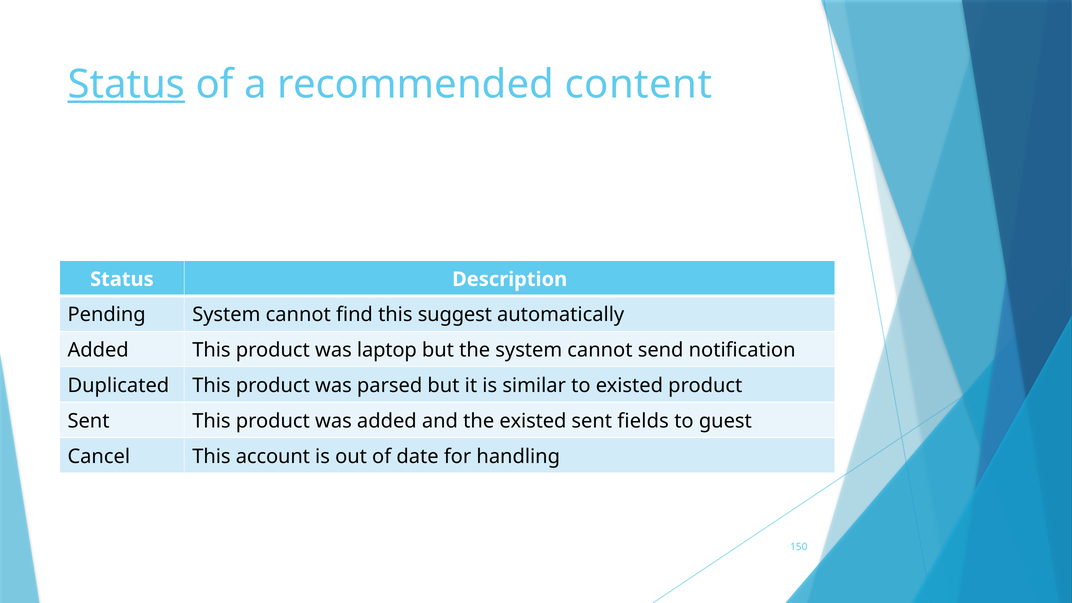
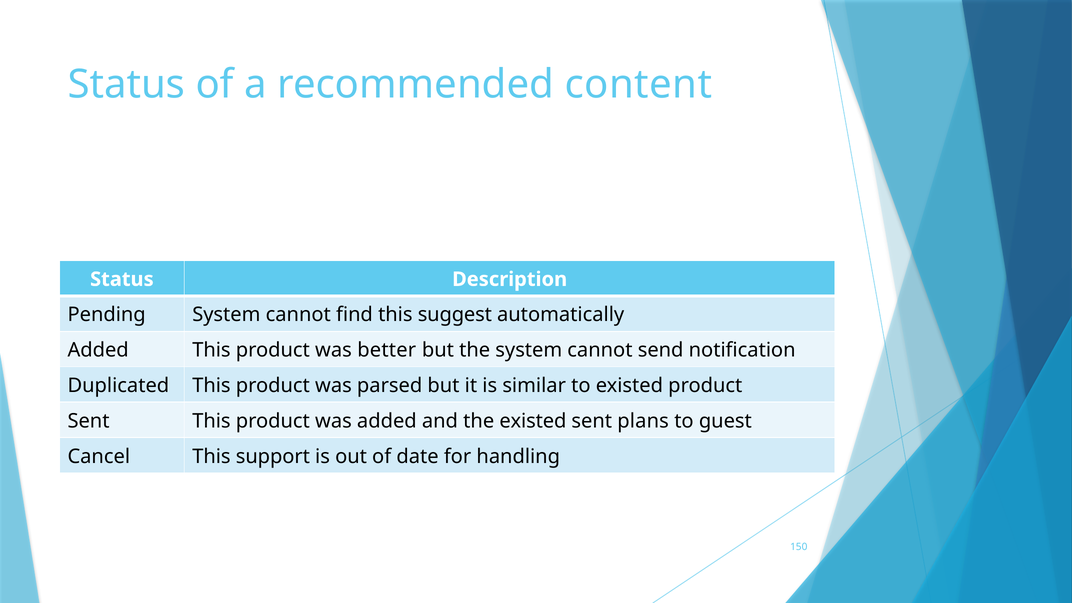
Status at (126, 85) underline: present -> none
laptop: laptop -> better
fields: fields -> plans
account: account -> support
